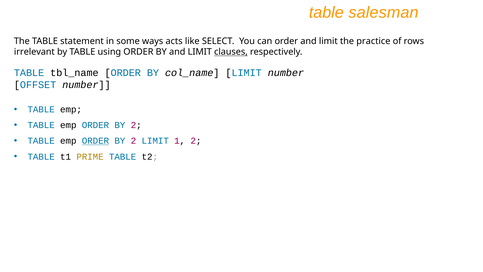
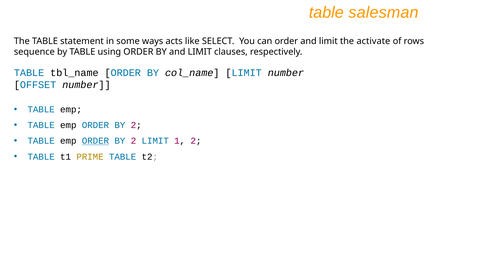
practice: practice -> activate
irrelevant: irrelevant -> sequence
clauses underline: present -> none
